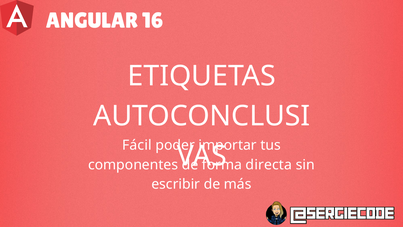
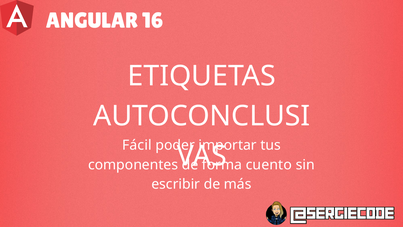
directa: directa -> cuento
